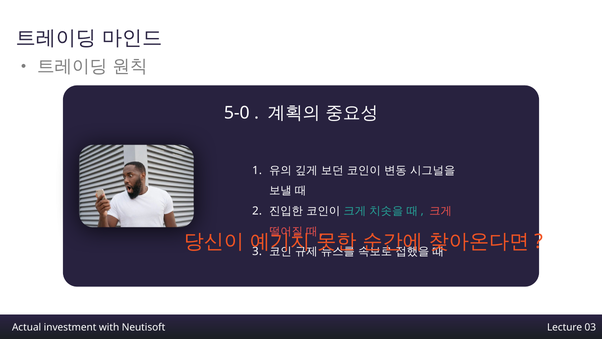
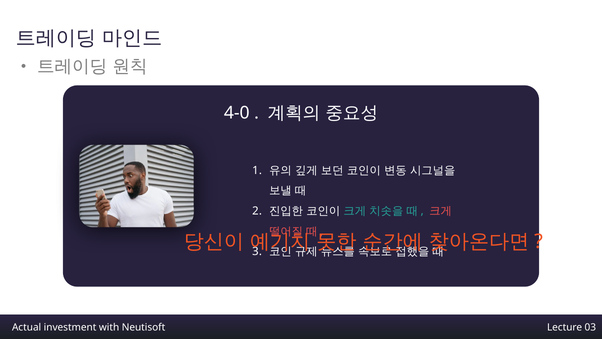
5-0: 5-0 -> 4-0
